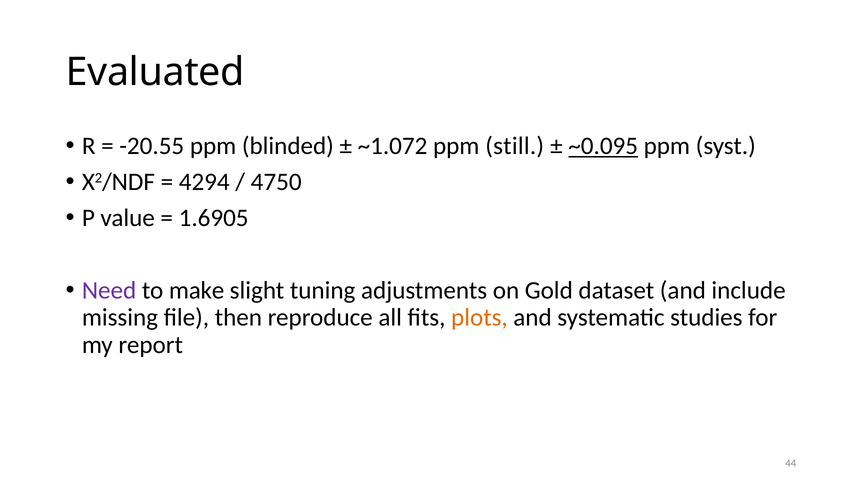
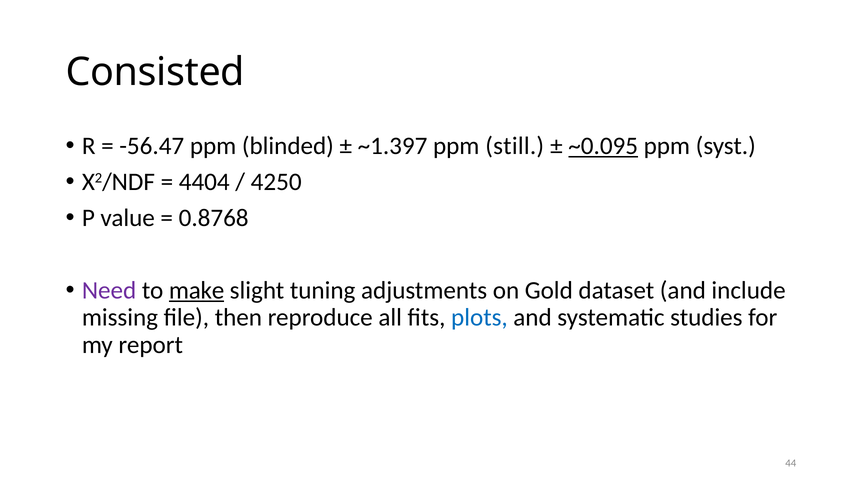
Evaluated: Evaluated -> Consisted
-20.55: -20.55 -> -56.47
~1.072: ~1.072 -> ~1.397
4294: 4294 -> 4404
4750: 4750 -> 4250
1.6905: 1.6905 -> 0.8768
make underline: none -> present
plots colour: orange -> blue
